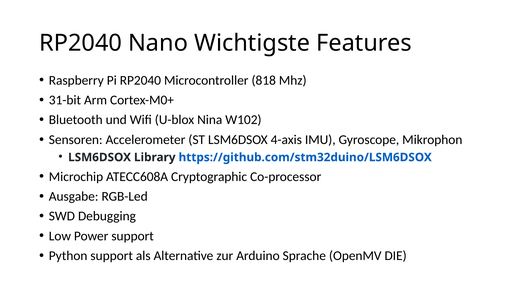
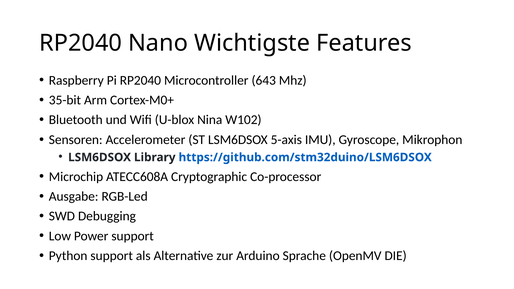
818: 818 -> 643
31-bit: 31-bit -> 35-bit
4-axis: 4-axis -> 5-axis
